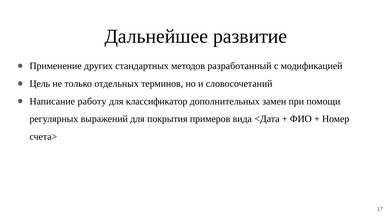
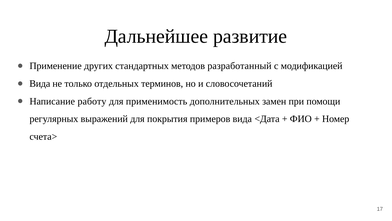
Цель at (40, 83): Цель -> Вида
классификатор: классификатор -> применимость
